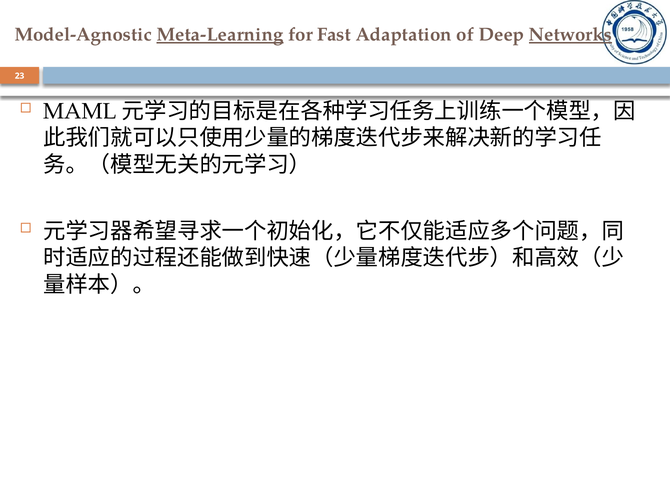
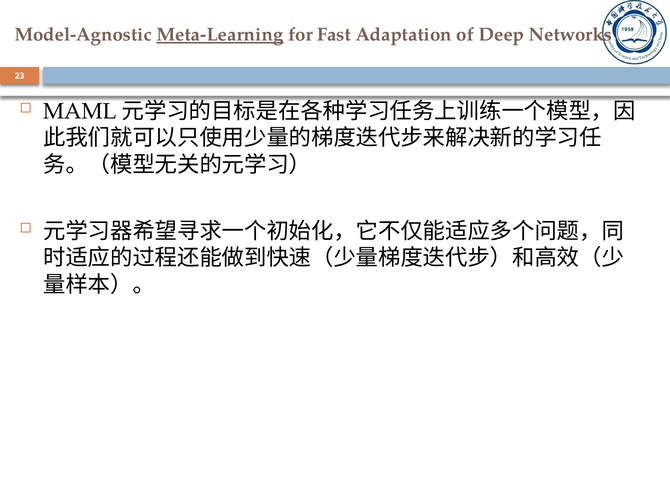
Networks underline: present -> none
